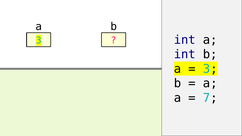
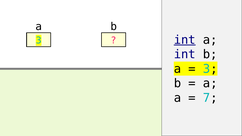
int at (185, 40) underline: none -> present
